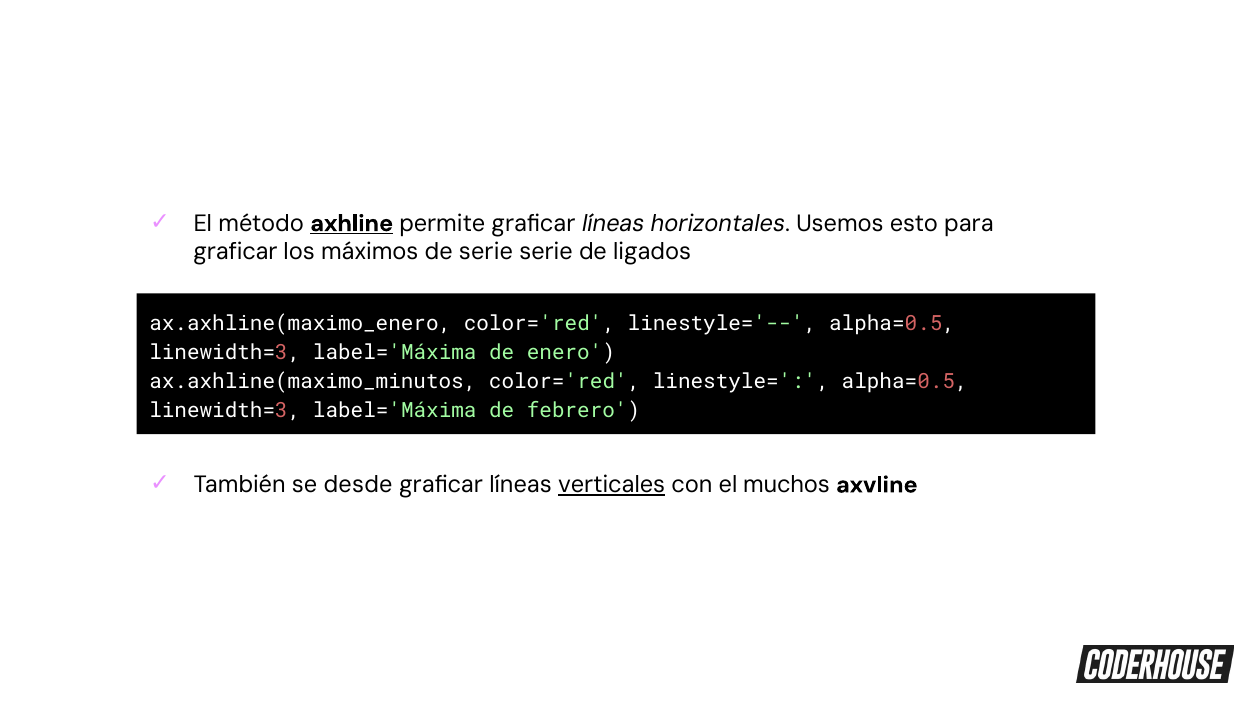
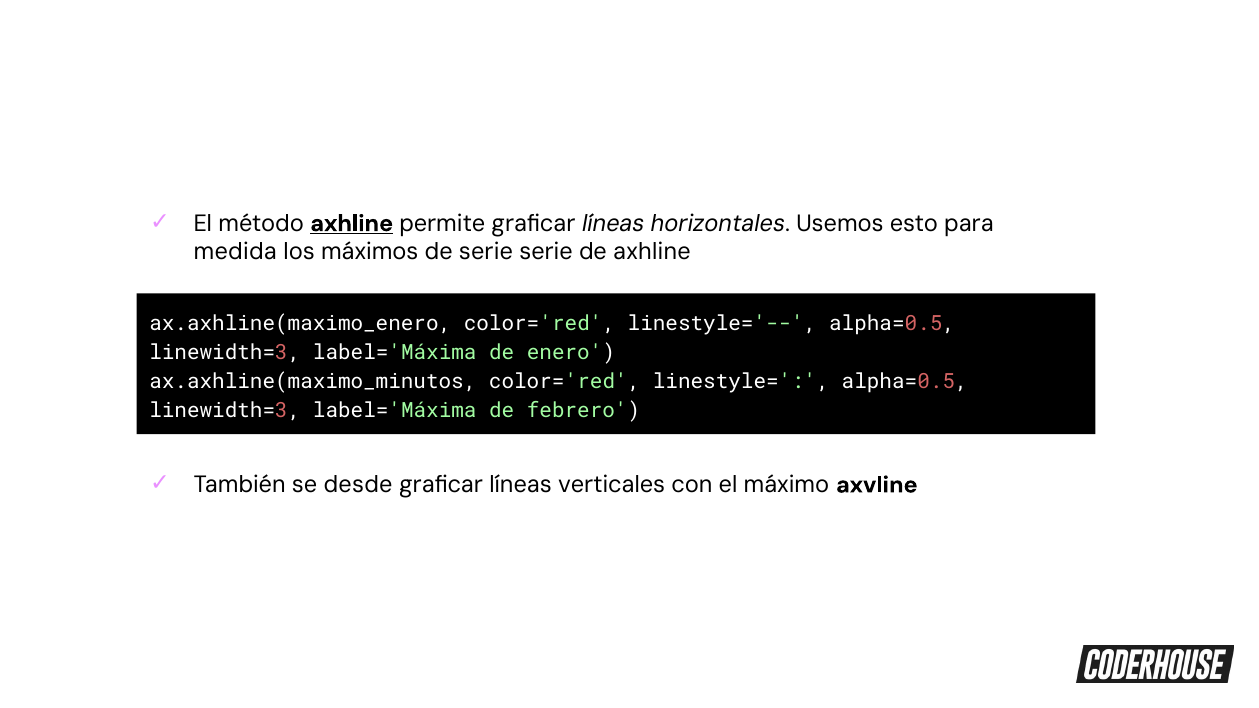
graficar at (236, 252): graficar -> medida
de ligados: ligados -> axhline
verticales underline: present -> none
muchos: muchos -> máximo
